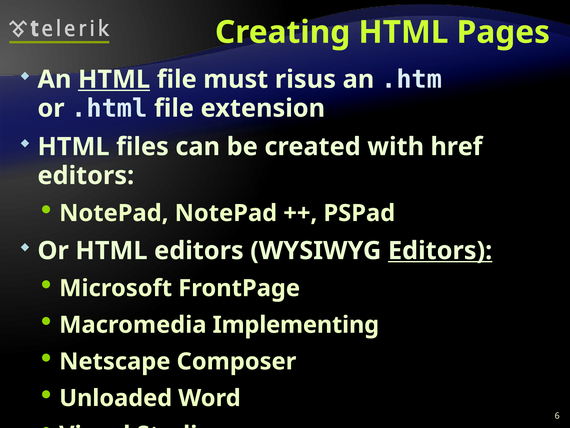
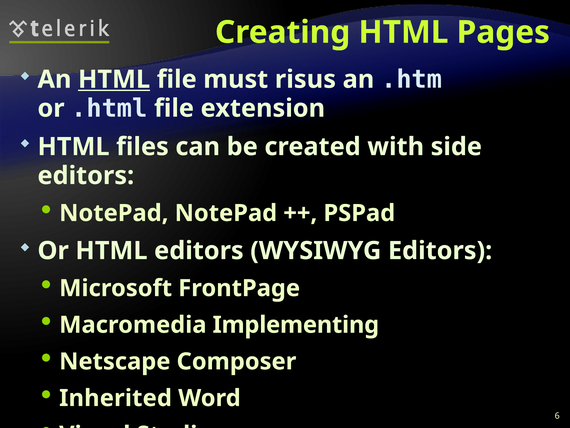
href: href -> side
Editors at (440, 250) underline: present -> none
Unloaded: Unloaded -> Inherited
